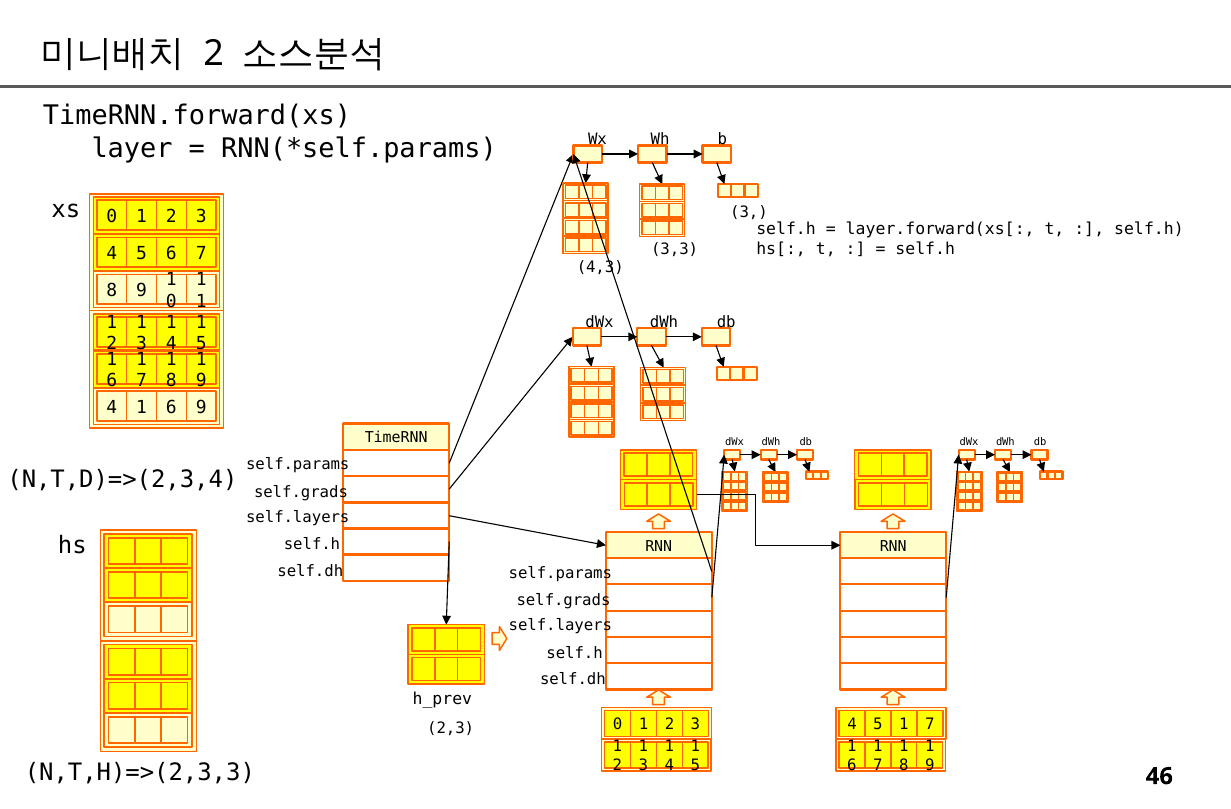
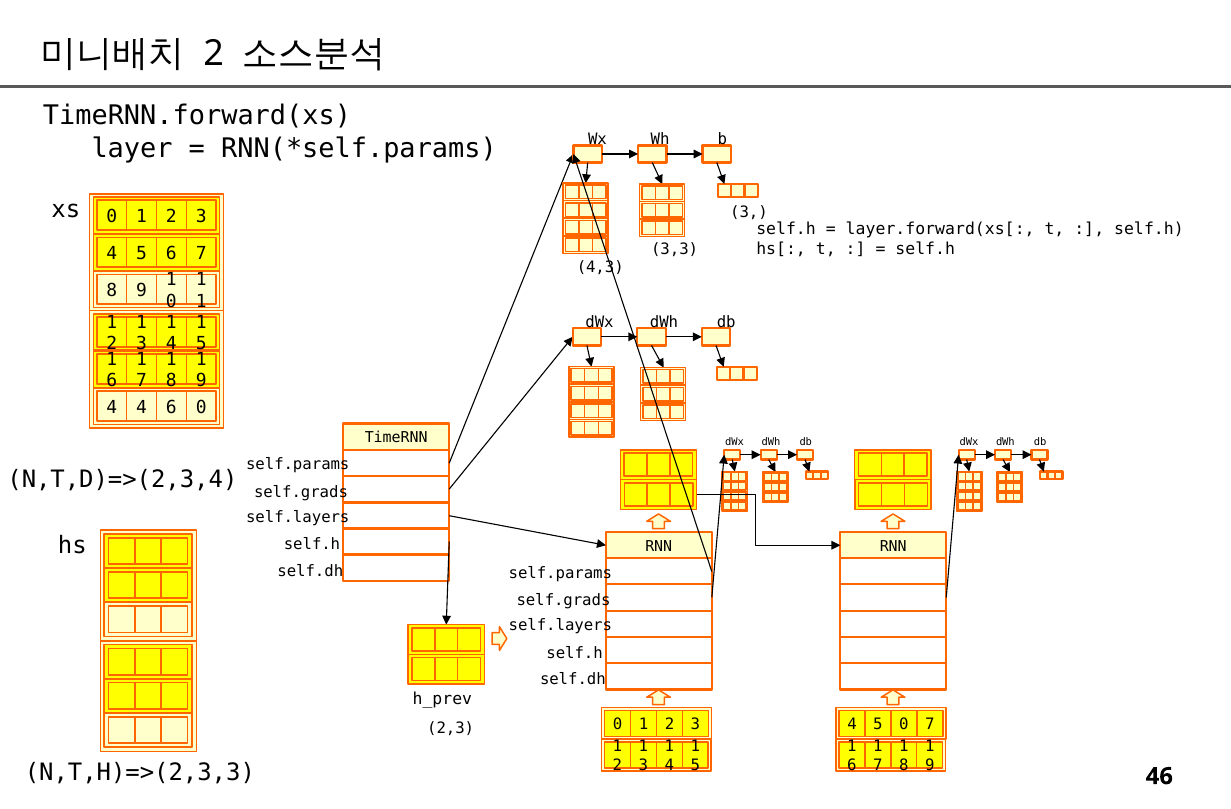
1 at (142, 407): 1 -> 4
6 9: 9 -> 0
4 5 1: 1 -> 0
